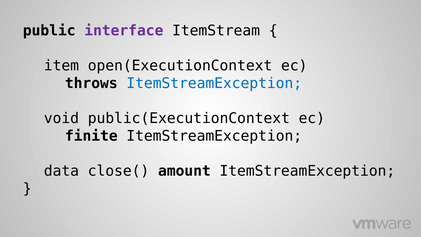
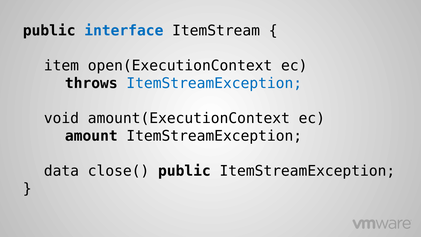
interface colour: purple -> blue
public(ExecutionContext: public(ExecutionContext -> amount(ExecutionContext
finite: finite -> amount
close( amount: amount -> public
